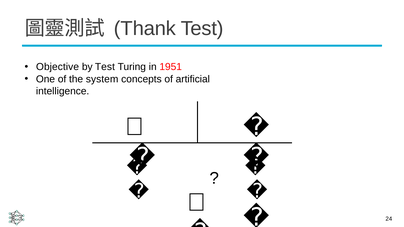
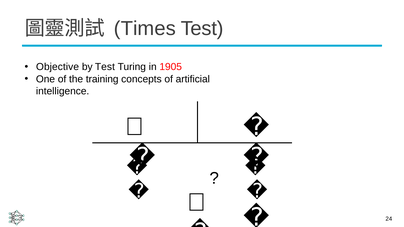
Thank: Thank -> Times
1951: 1951 -> 1905
system: system -> training
